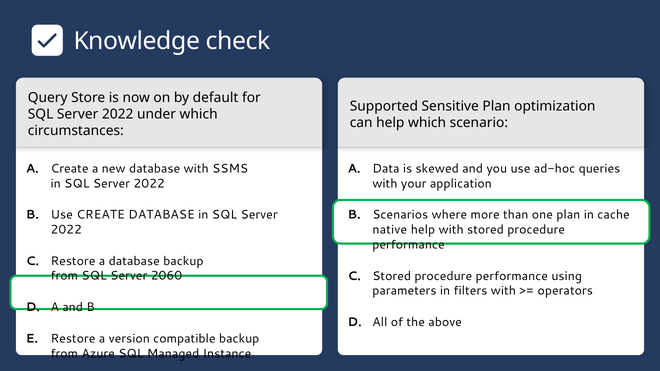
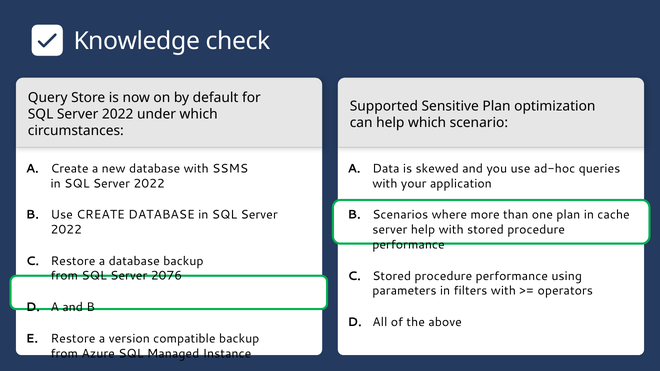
native at (390, 230): native -> server
2060: 2060 -> 2076
